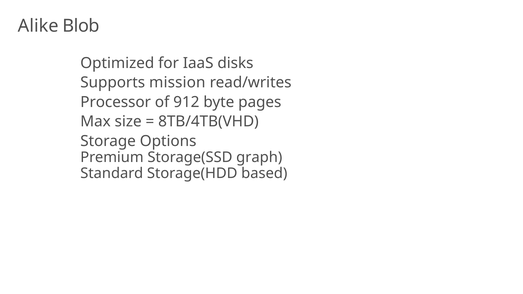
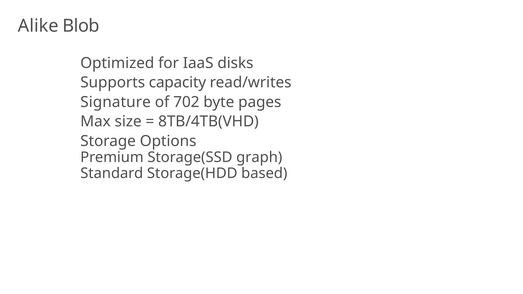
mission: mission -> capacity
Processor: Processor -> Signature
912: 912 -> 702
